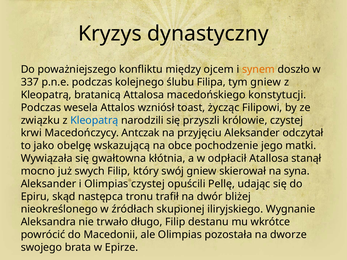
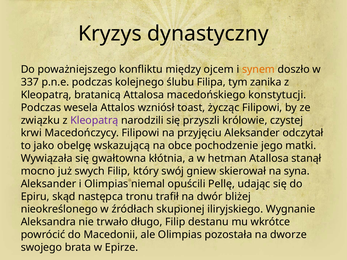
tym gniew: gniew -> zanika
Kleopatrą at (94, 120) colour: blue -> purple
Macedończycy Antczak: Antczak -> Filipowi
odpłacił: odpłacił -> hetman
Olimpias czystej: czystej -> niemal
